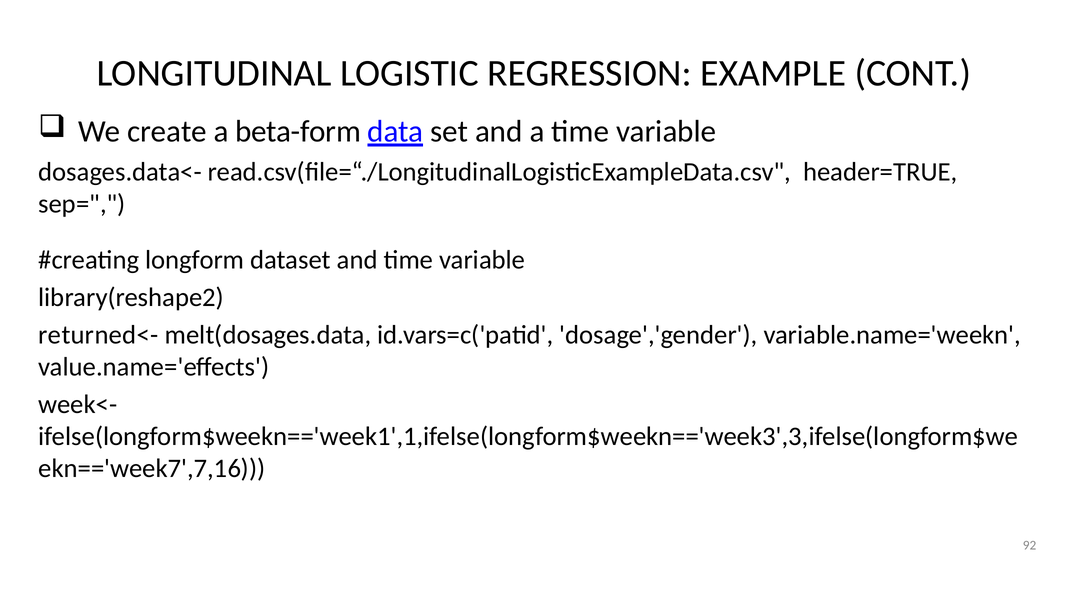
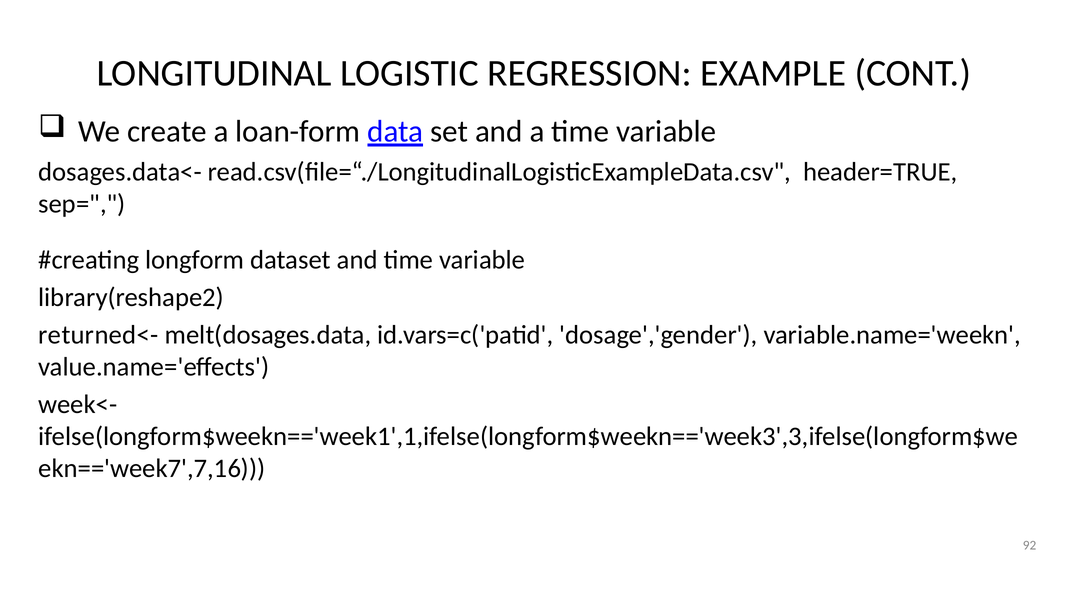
beta-form: beta-form -> loan-form
